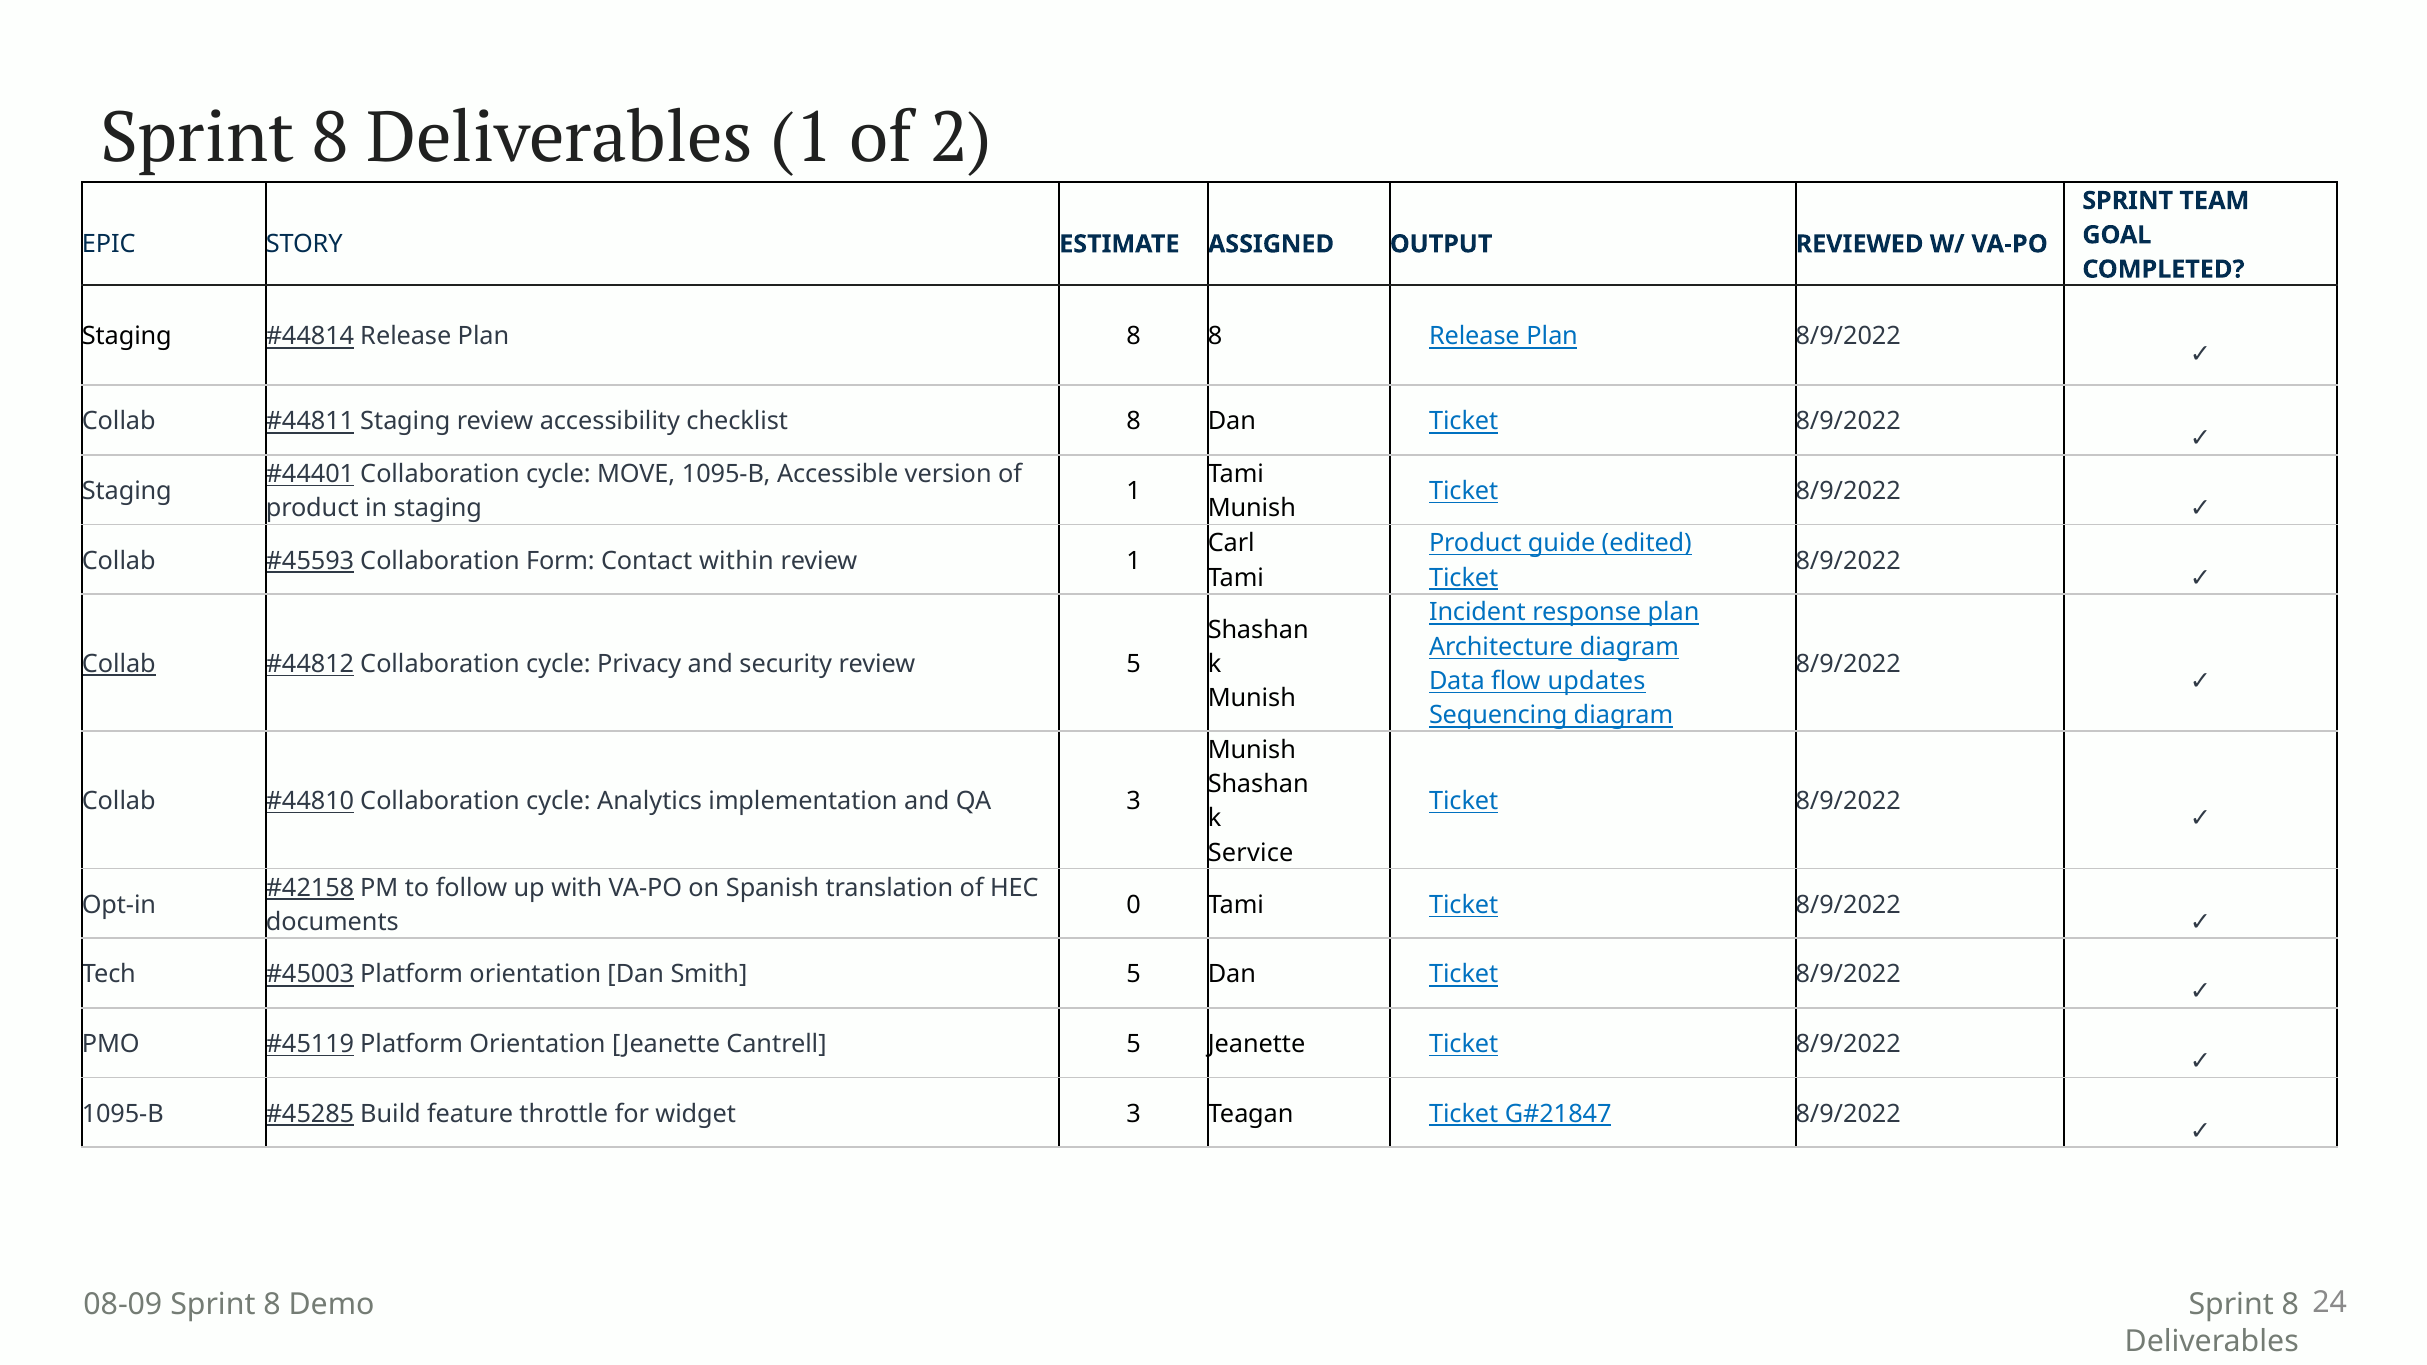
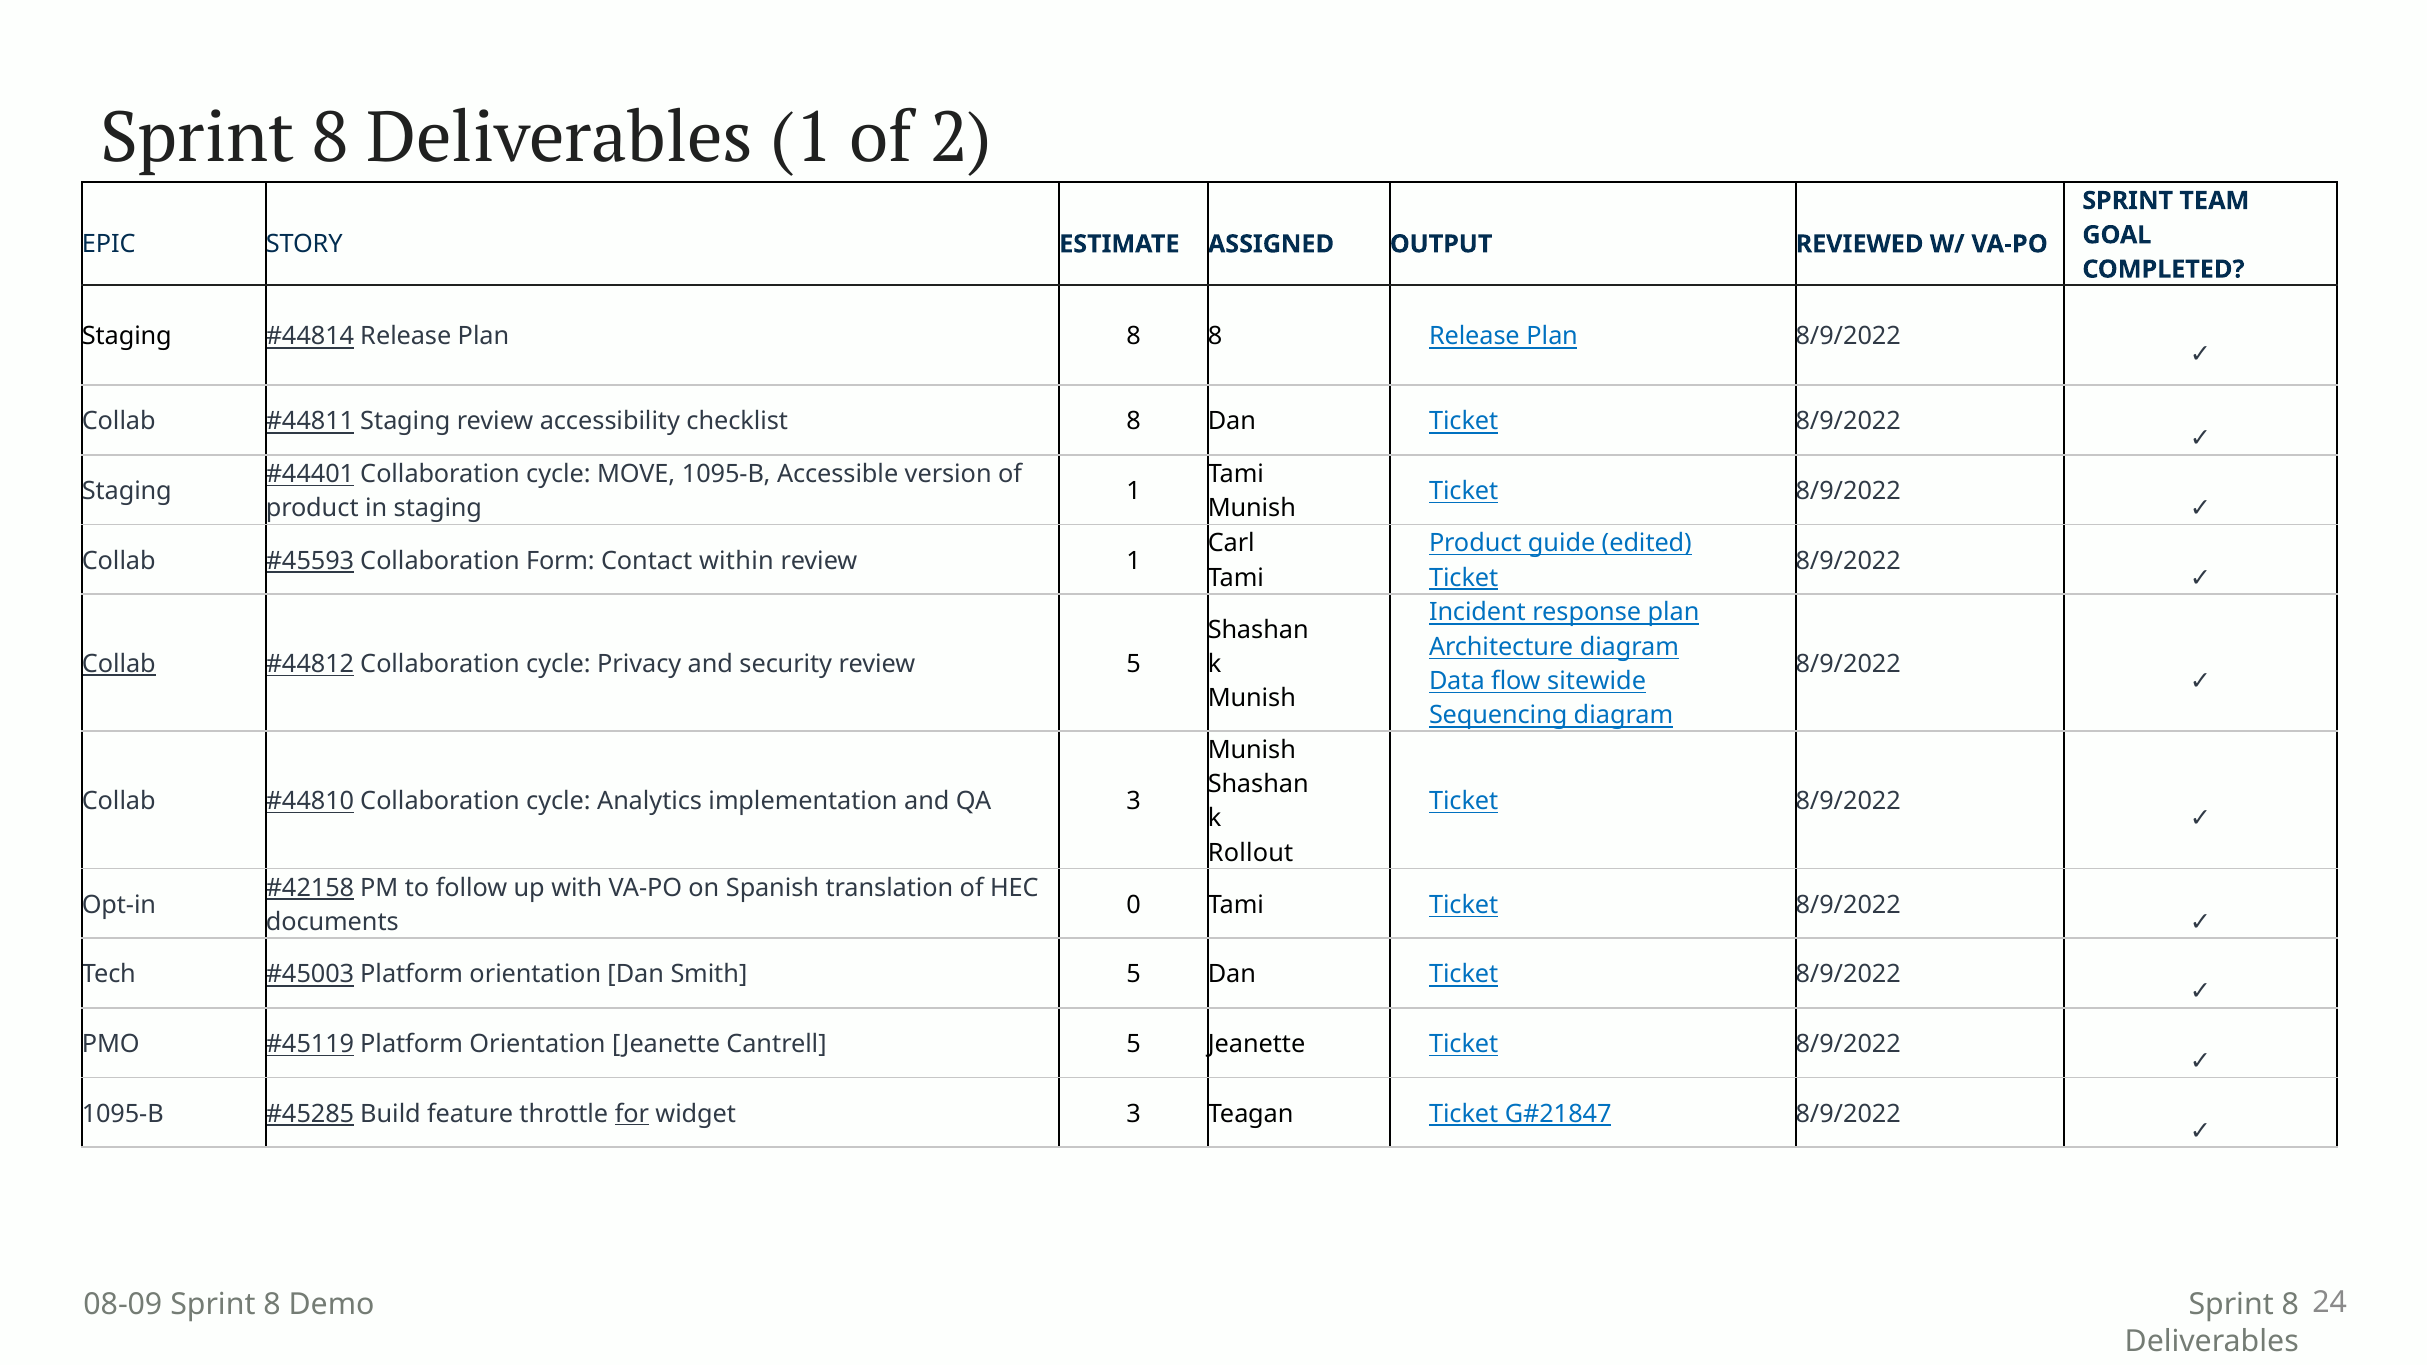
updates: updates -> sitewide
Service: Service -> Rollout
for underline: none -> present
